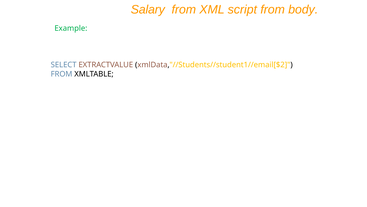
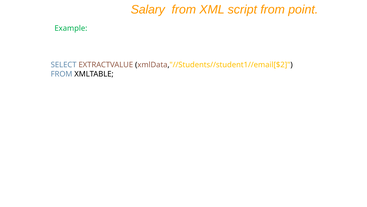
body: body -> point
